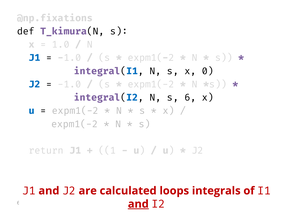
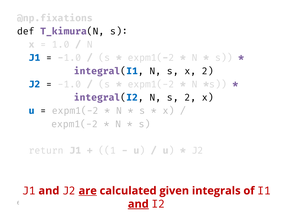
x 0: 0 -> 2
s 6: 6 -> 2
are underline: none -> present
loops: loops -> given
